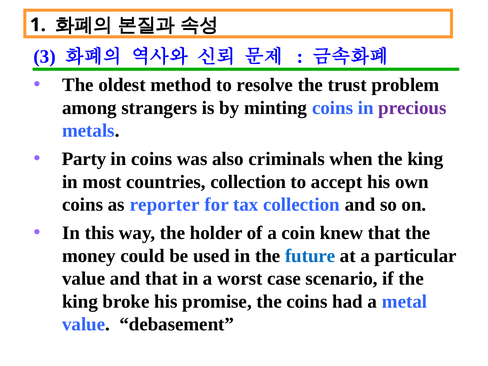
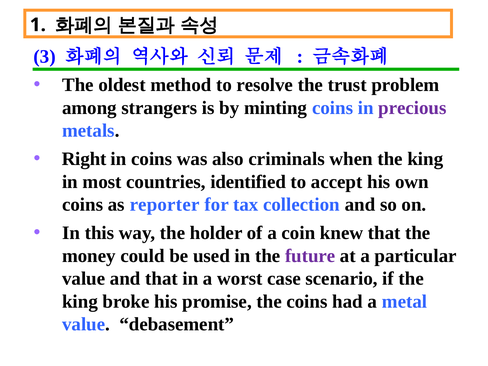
Party: Party -> Right
countries collection: collection -> identified
future colour: blue -> purple
